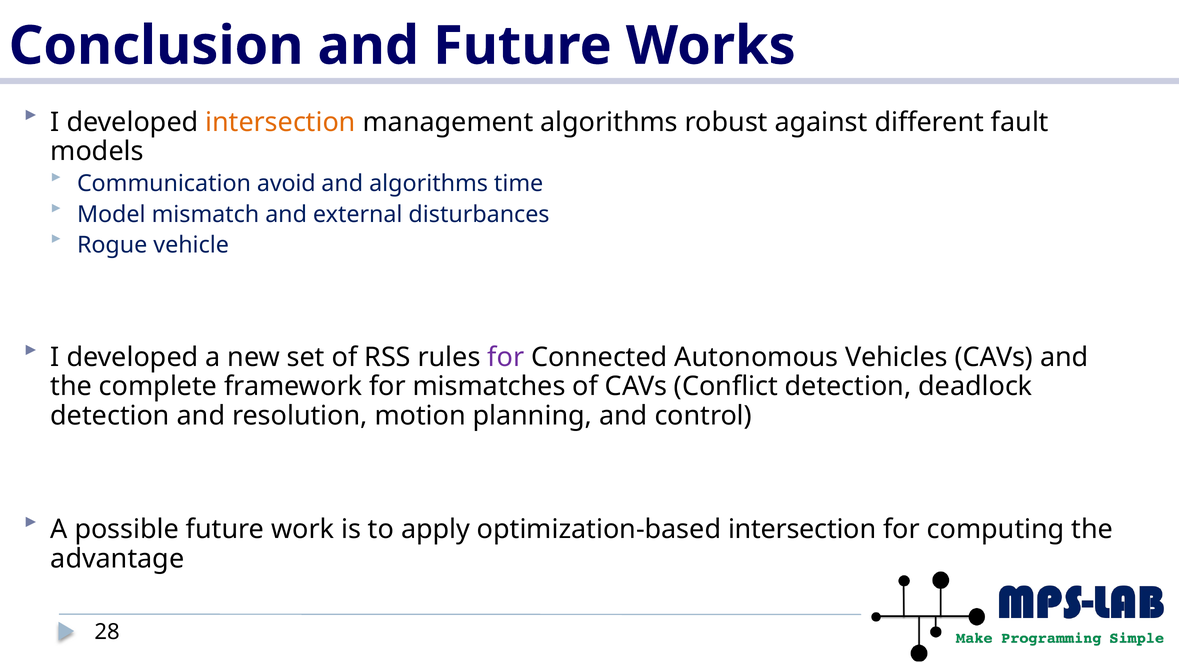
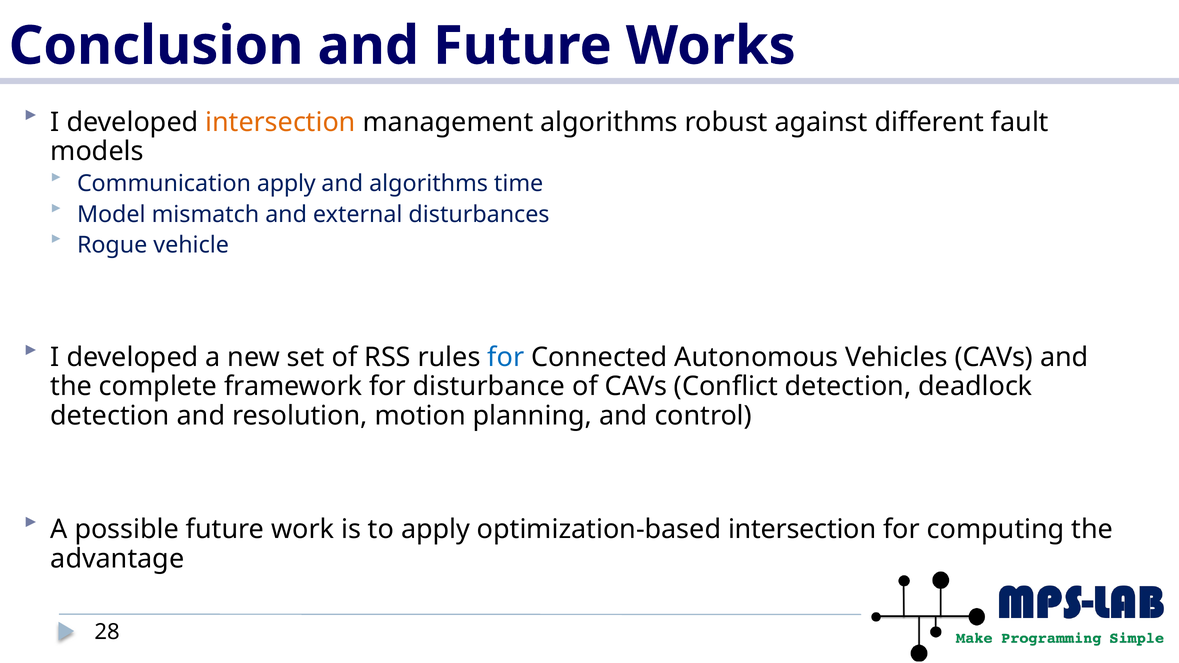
Communication avoid: avoid -> apply
for at (506, 357) colour: purple -> blue
mismatches: mismatches -> disturbance
